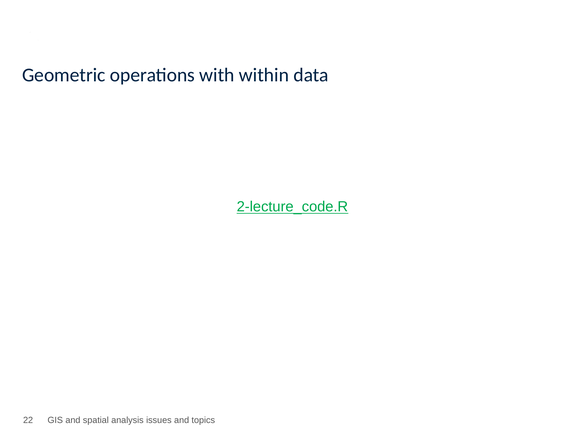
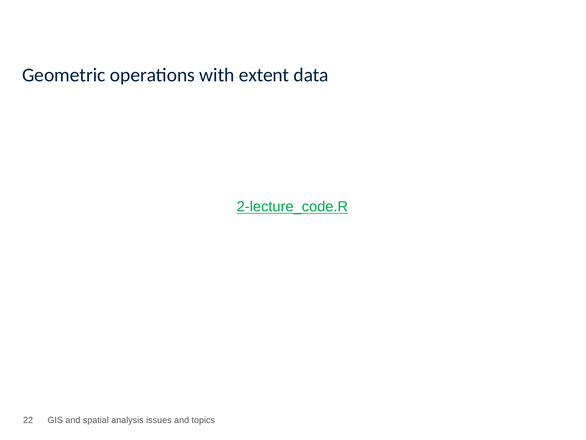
within: within -> extent
